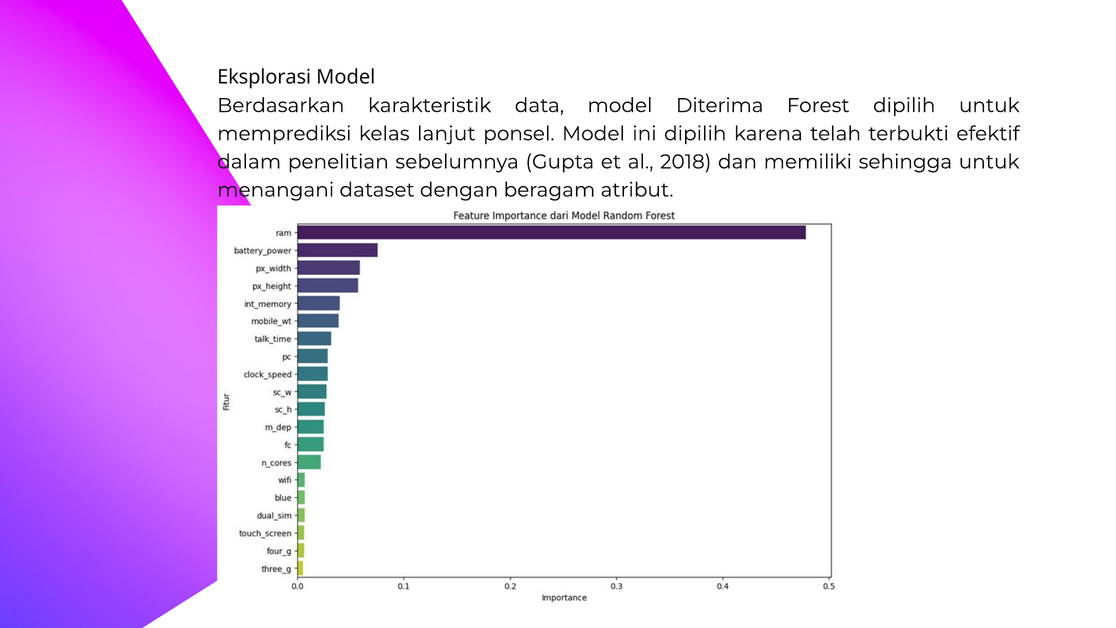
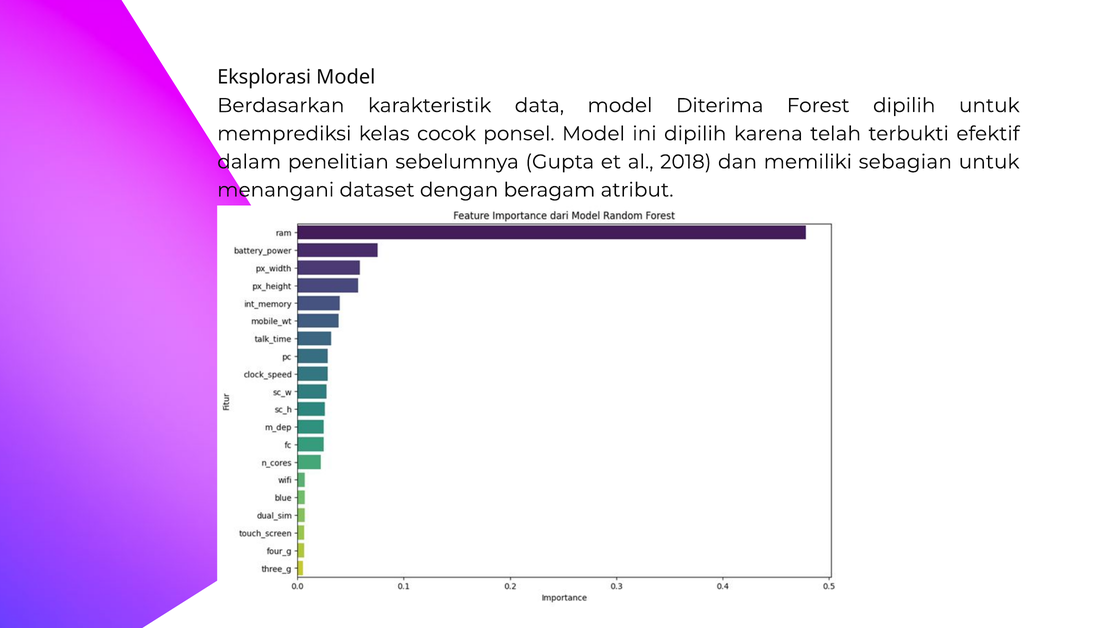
lanjut: lanjut -> cocok
sehingga: sehingga -> sebagian
